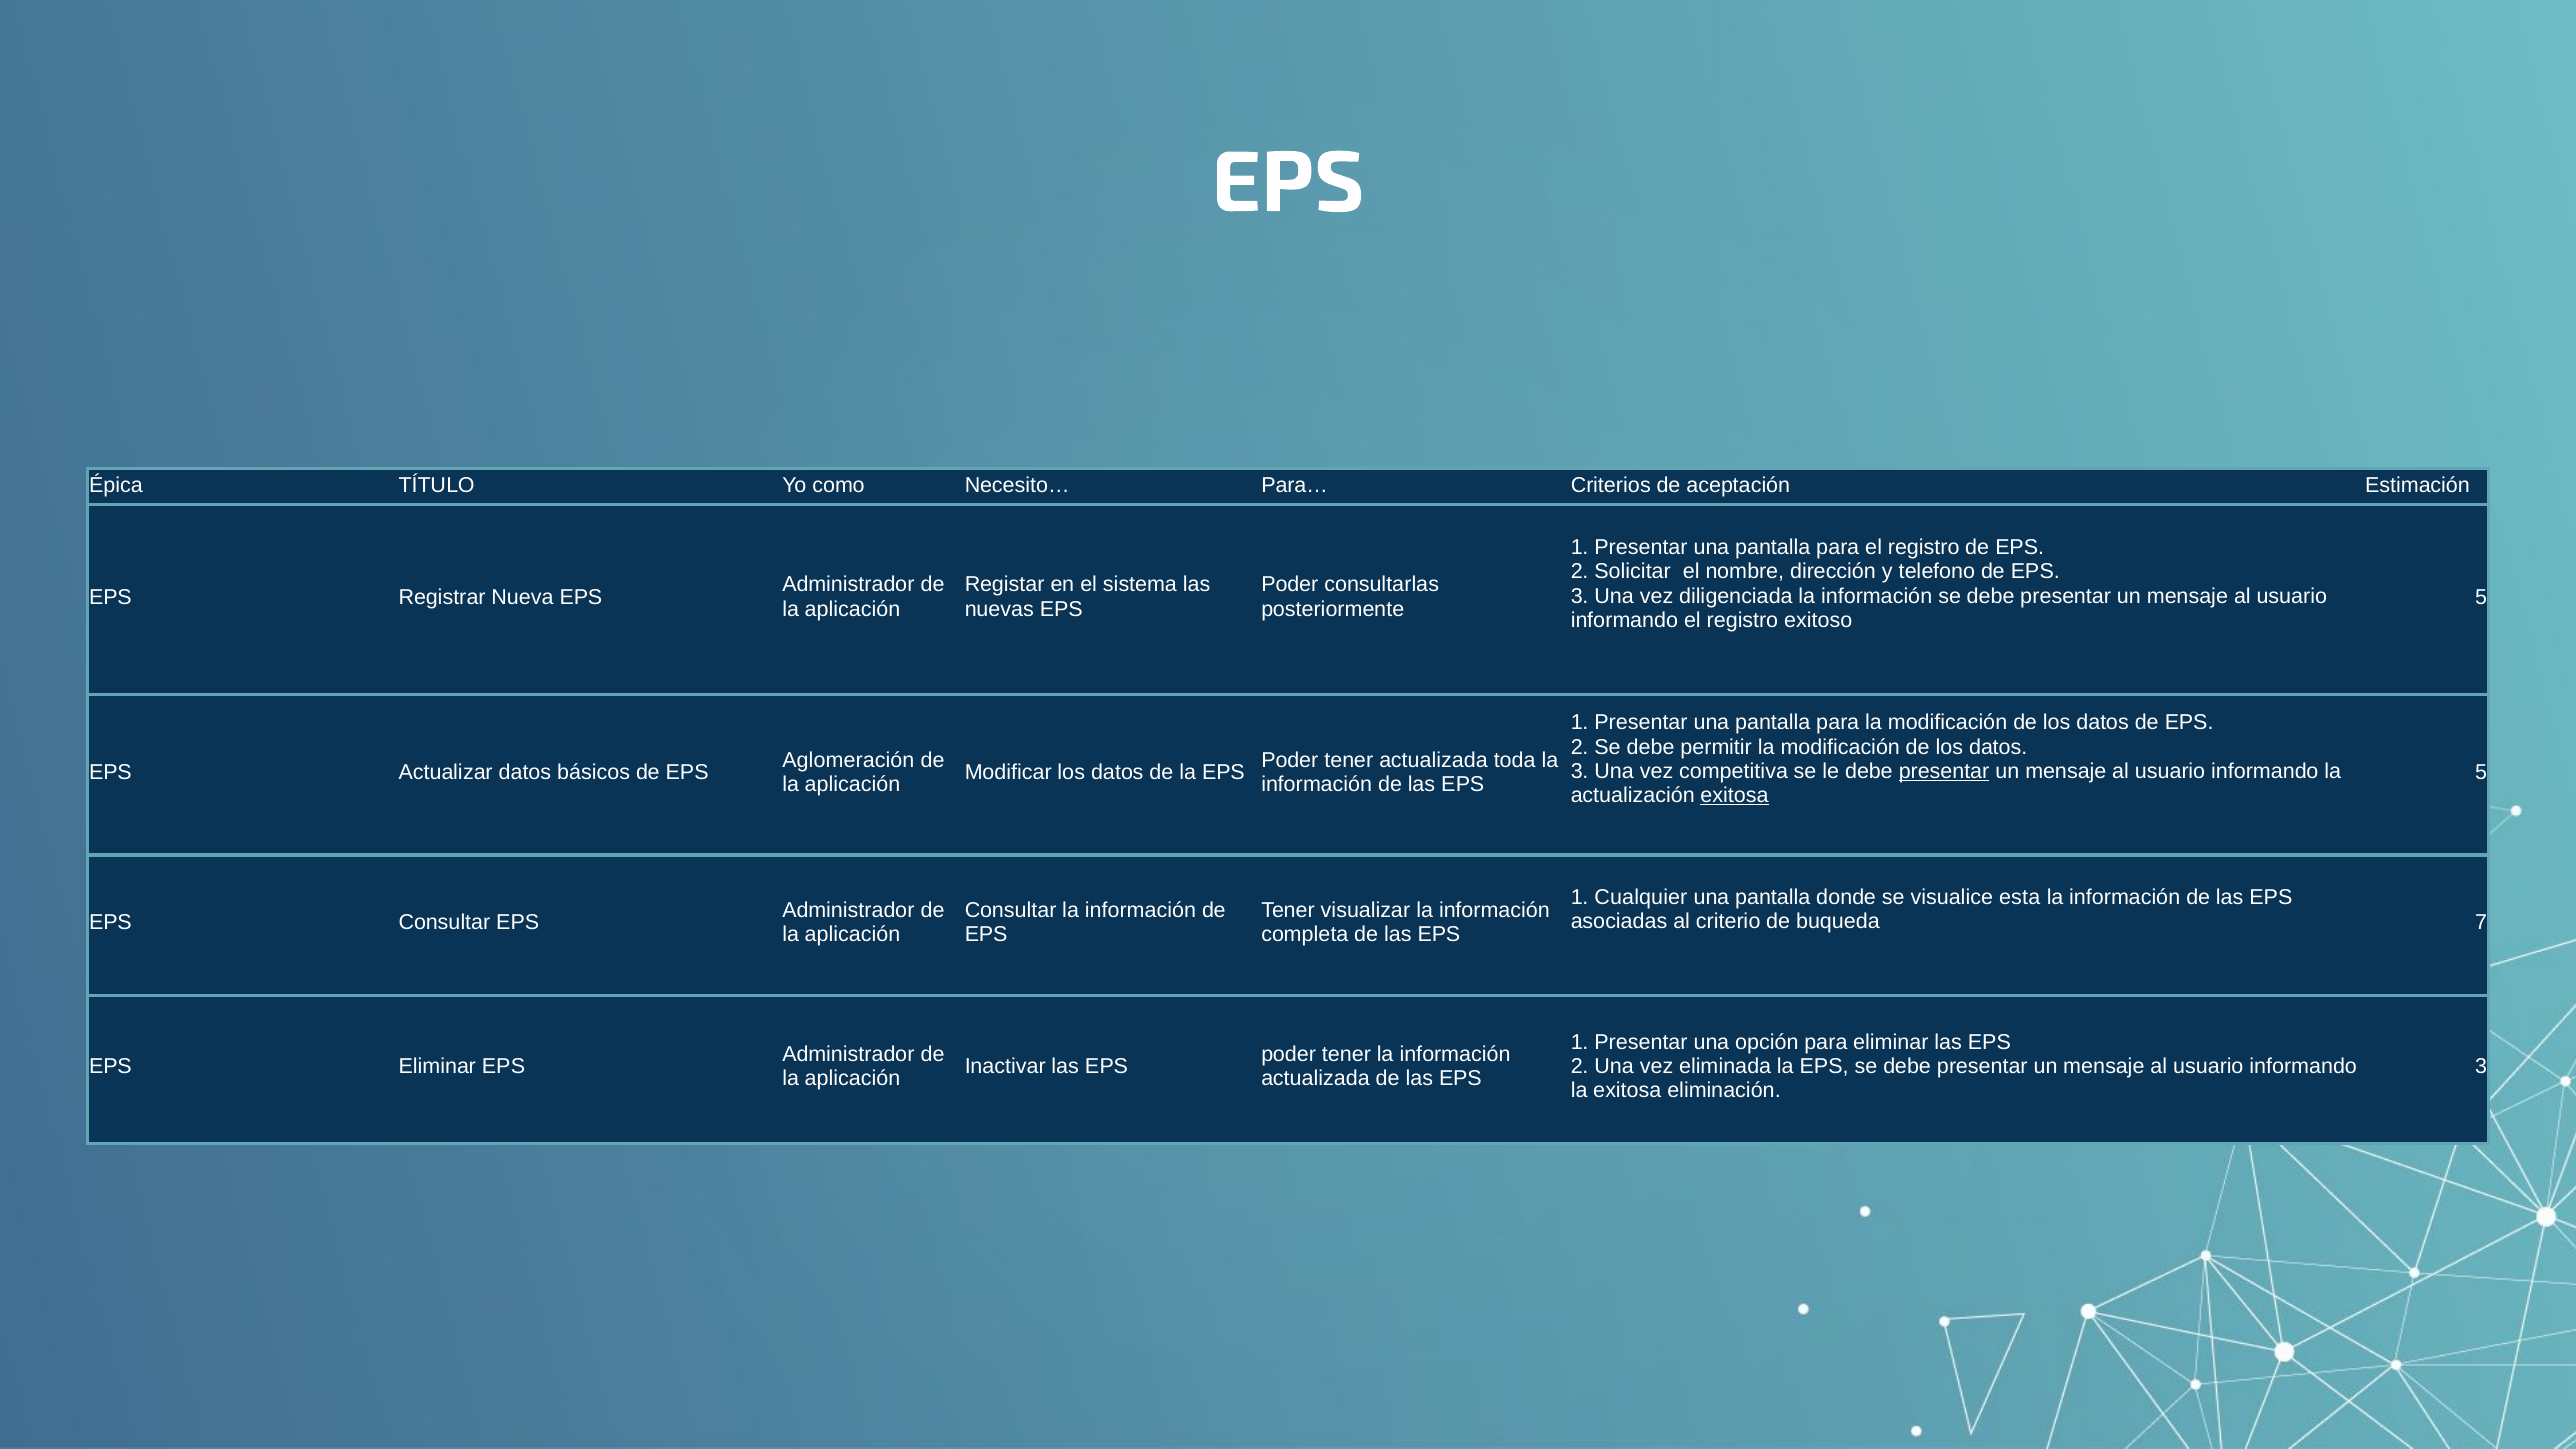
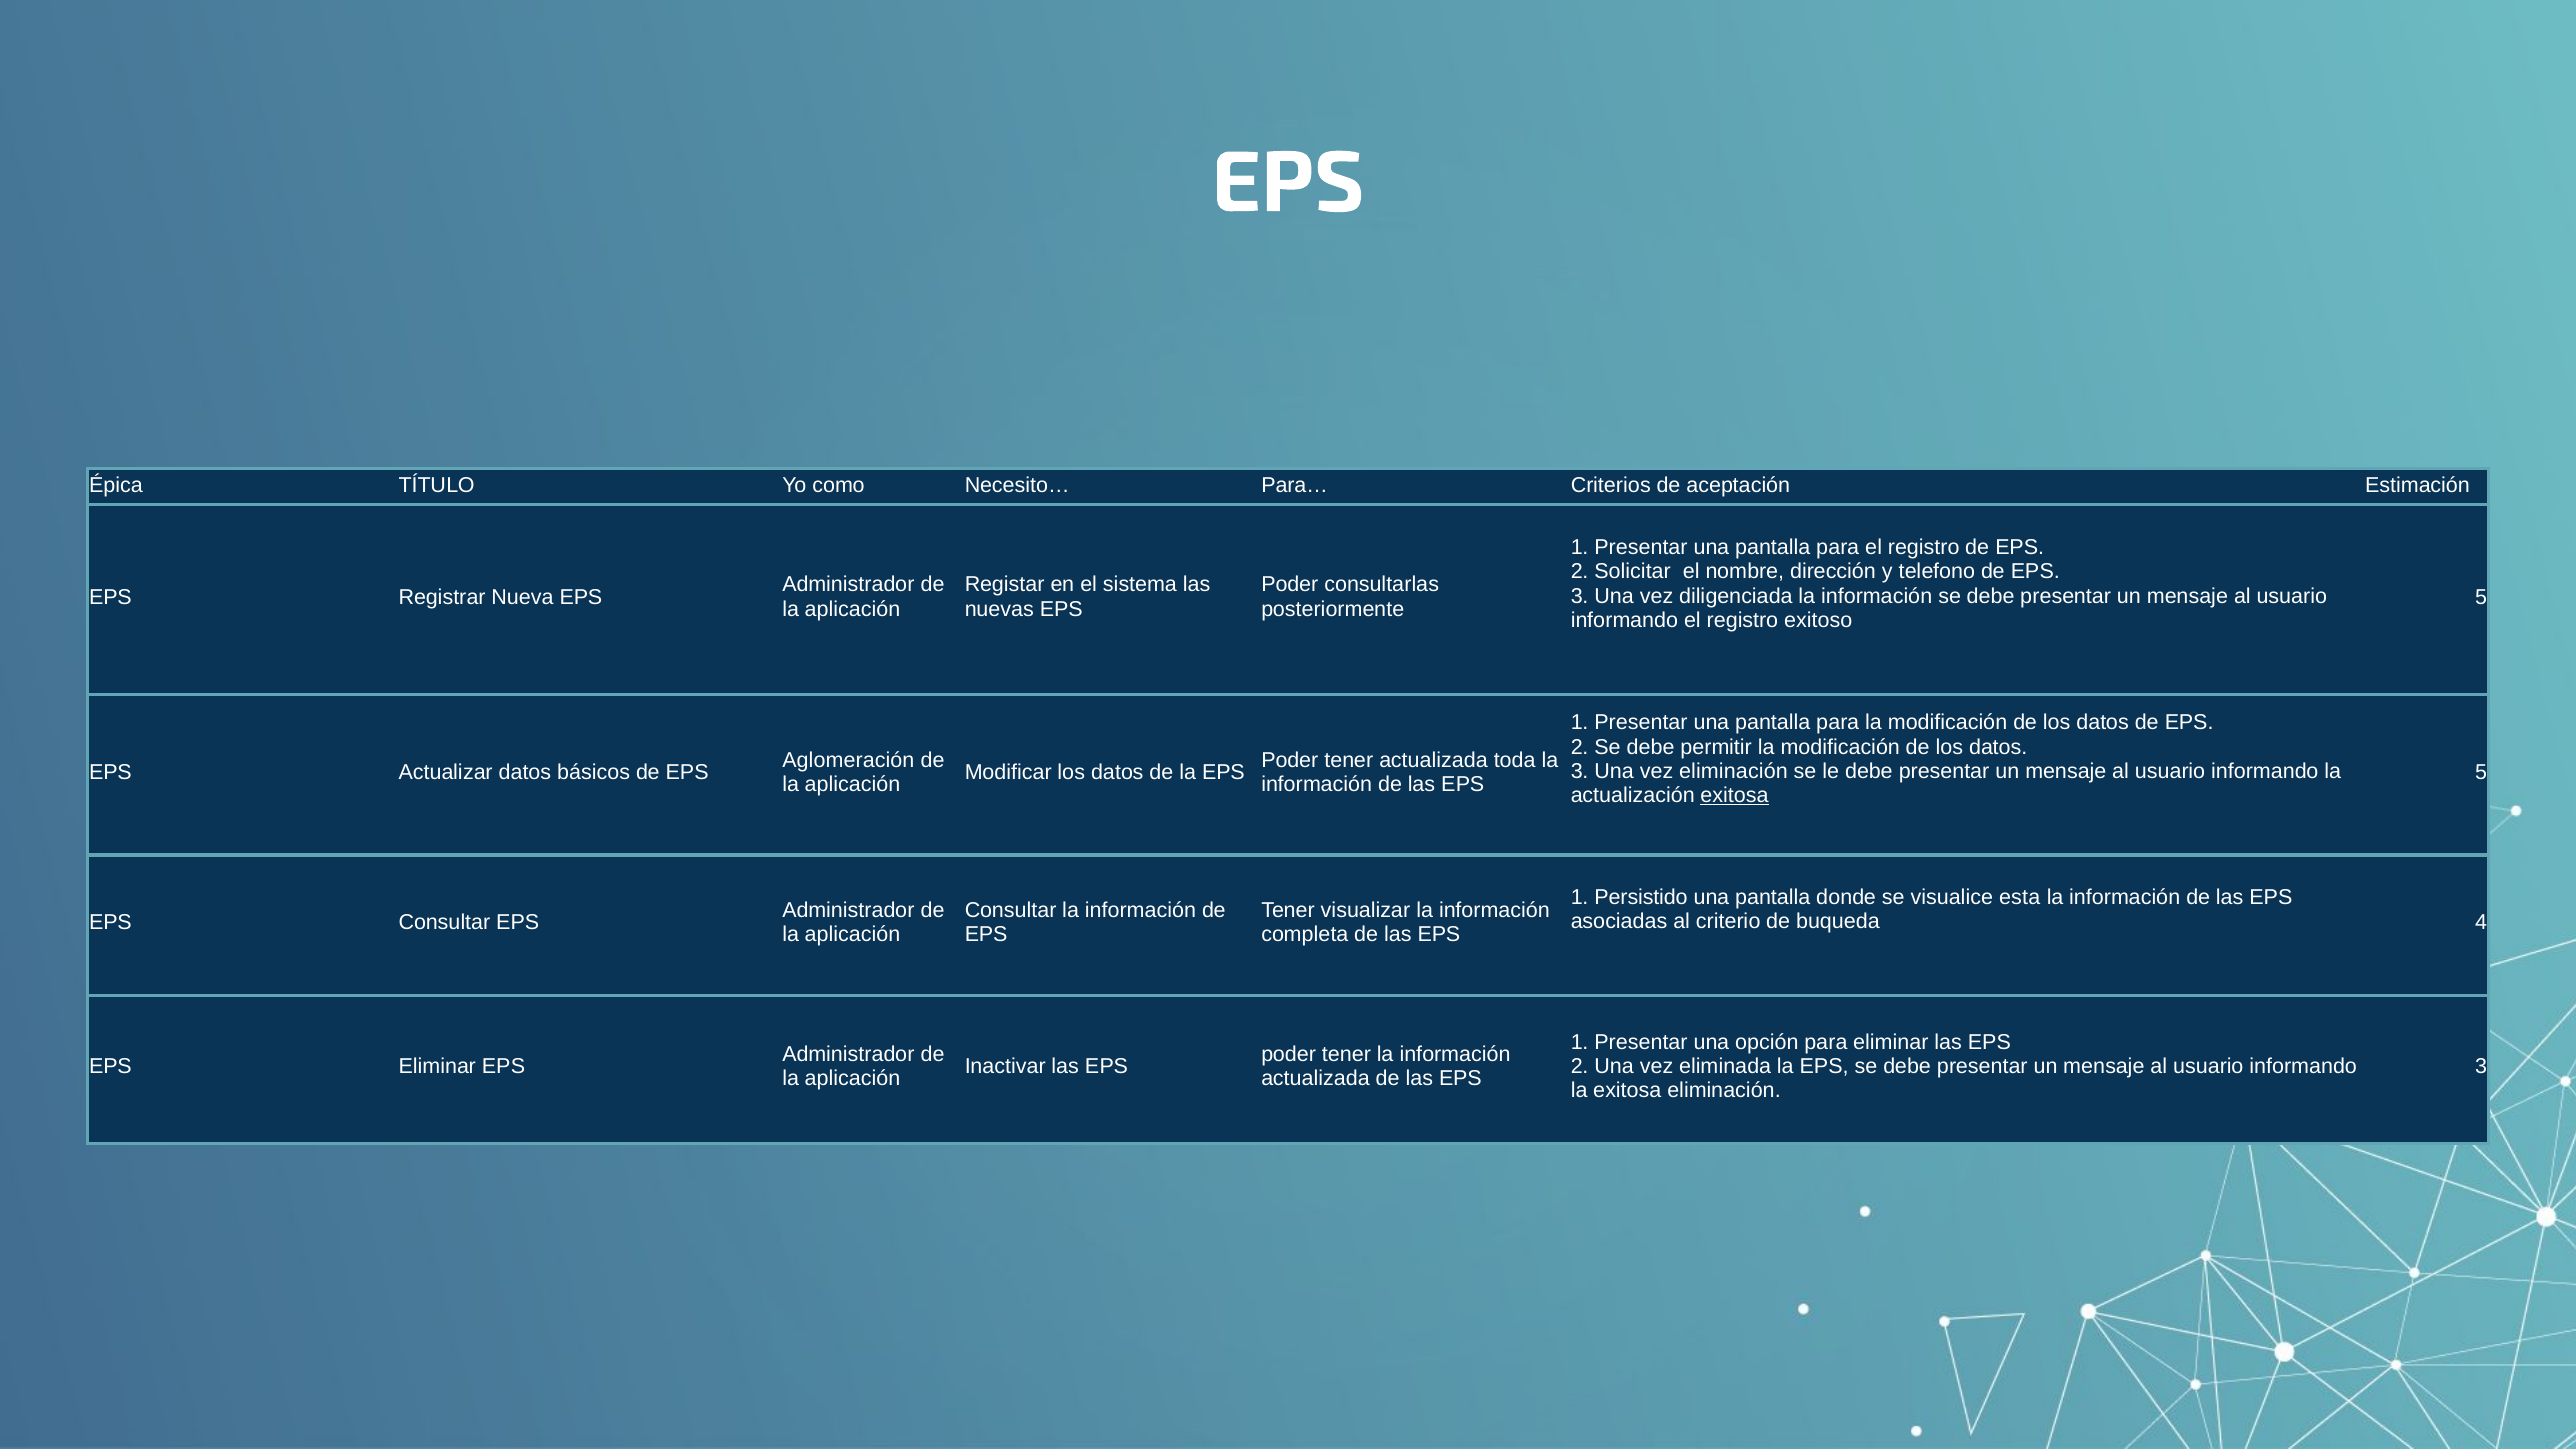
vez competitiva: competitiva -> eliminación
presentar at (1944, 771) underline: present -> none
Cualquier: Cualquier -> Persistido
7: 7 -> 4
